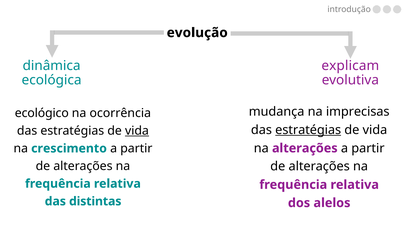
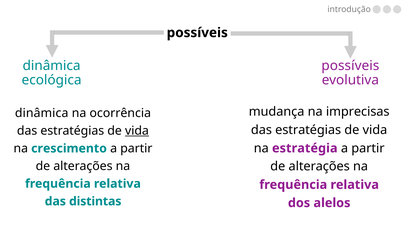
evolução at (197, 33): evolução -> possíveis
explicam at (350, 66): explicam -> possíveis
ecológico at (42, 113): ecológico -> dinâmica
estratégias at (308, 130) underline: present -> none
na alterações: alterações -> estratégia
